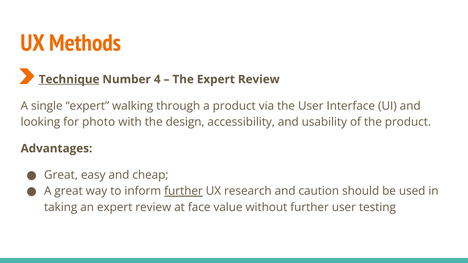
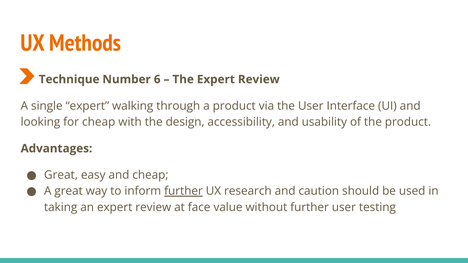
Technique underline: present -> none
4: 4 -> 6
for photo: photo -> cheap
